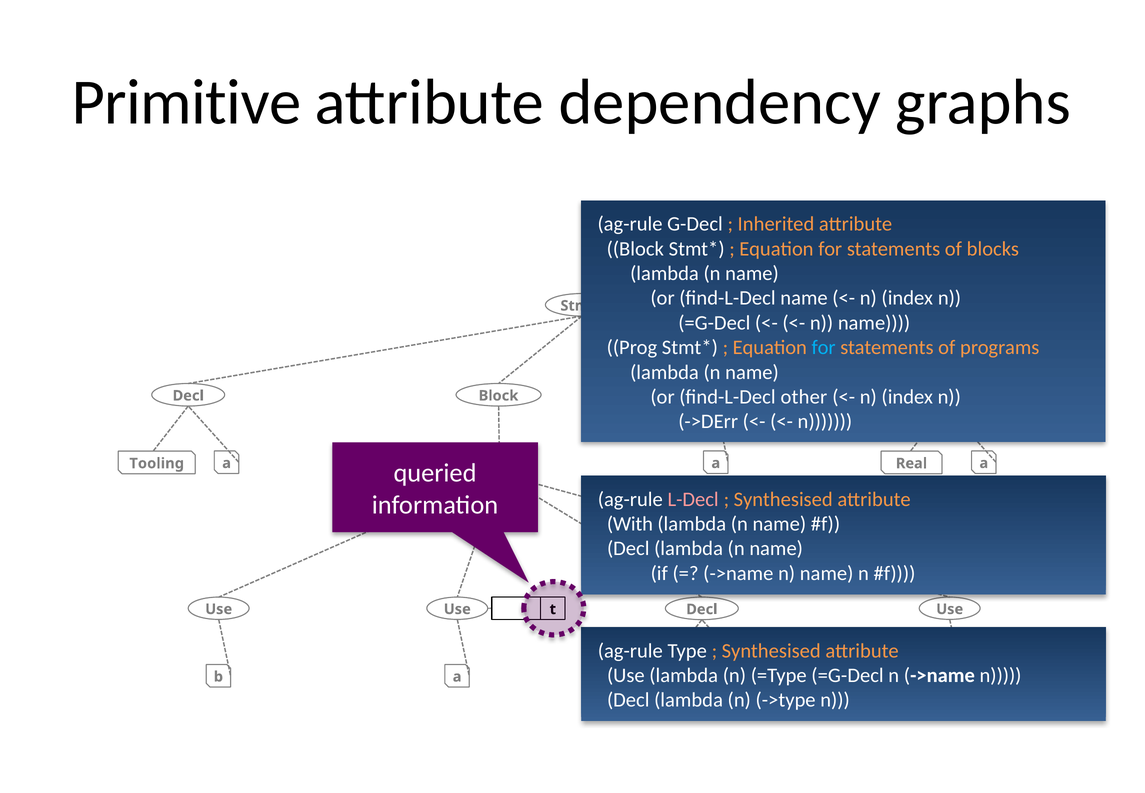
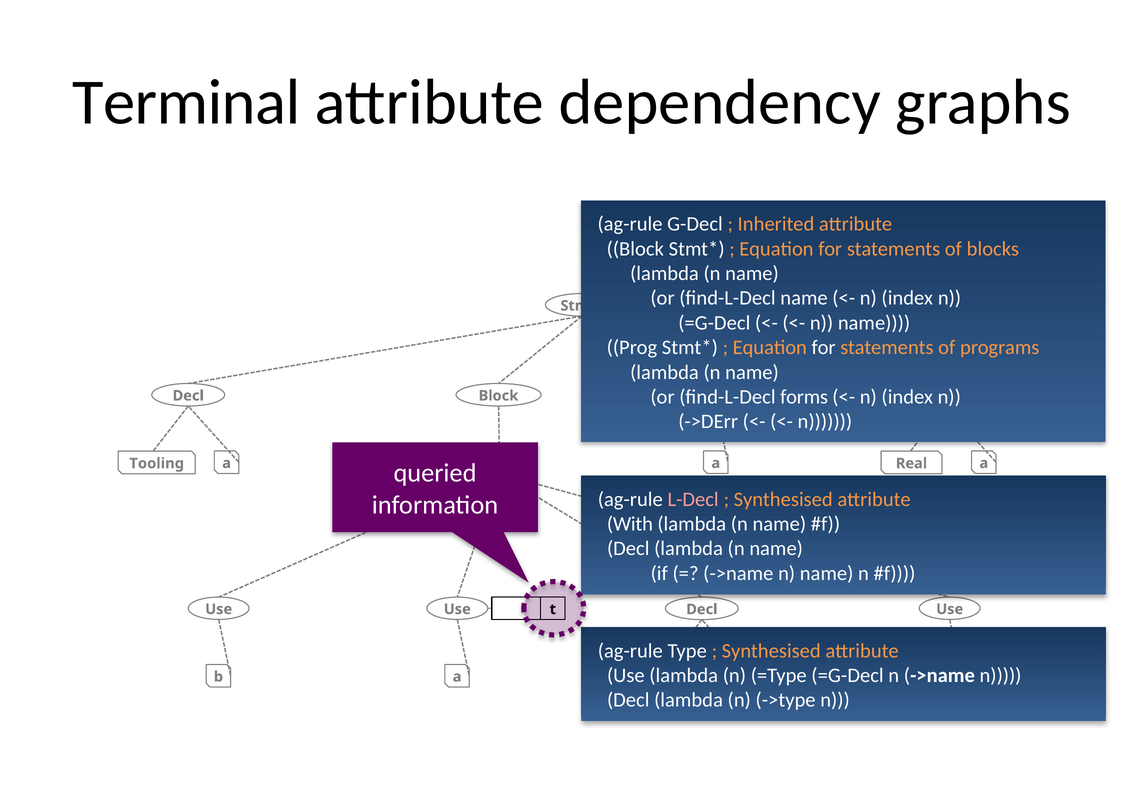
Primitive: Primitive -> Terminal
for at (824, 347) colour: light blue -> white
other: other -> forms
